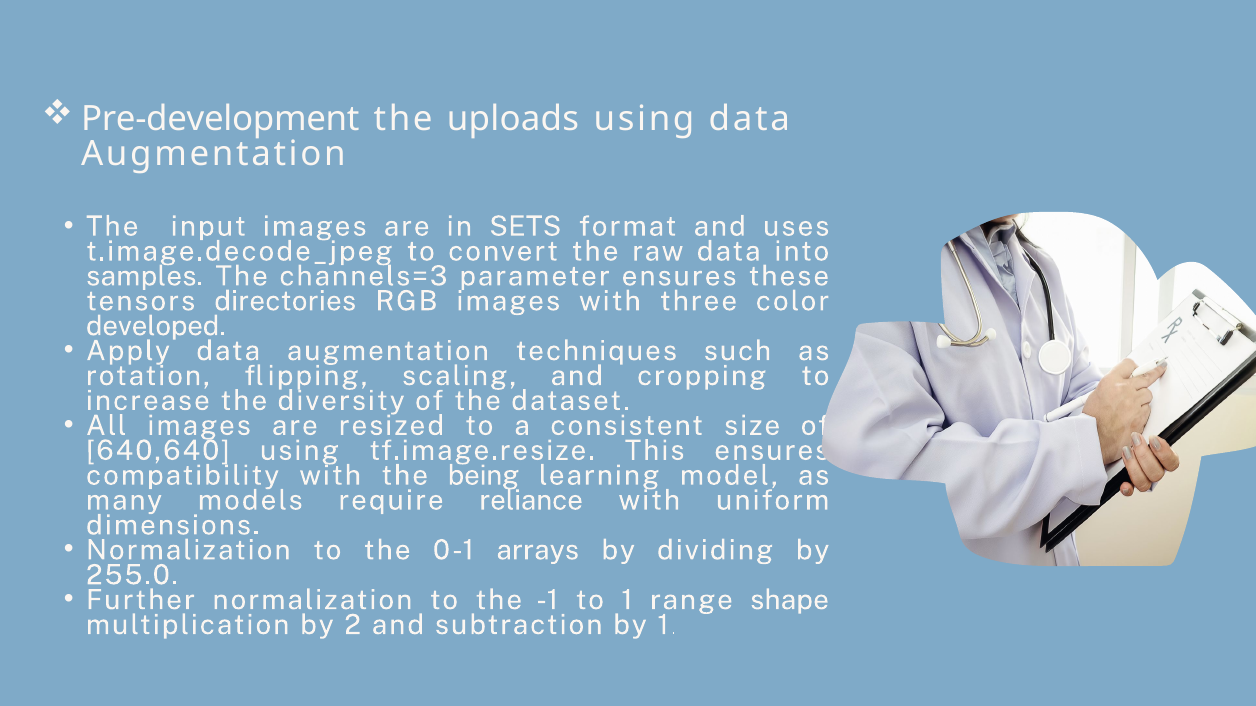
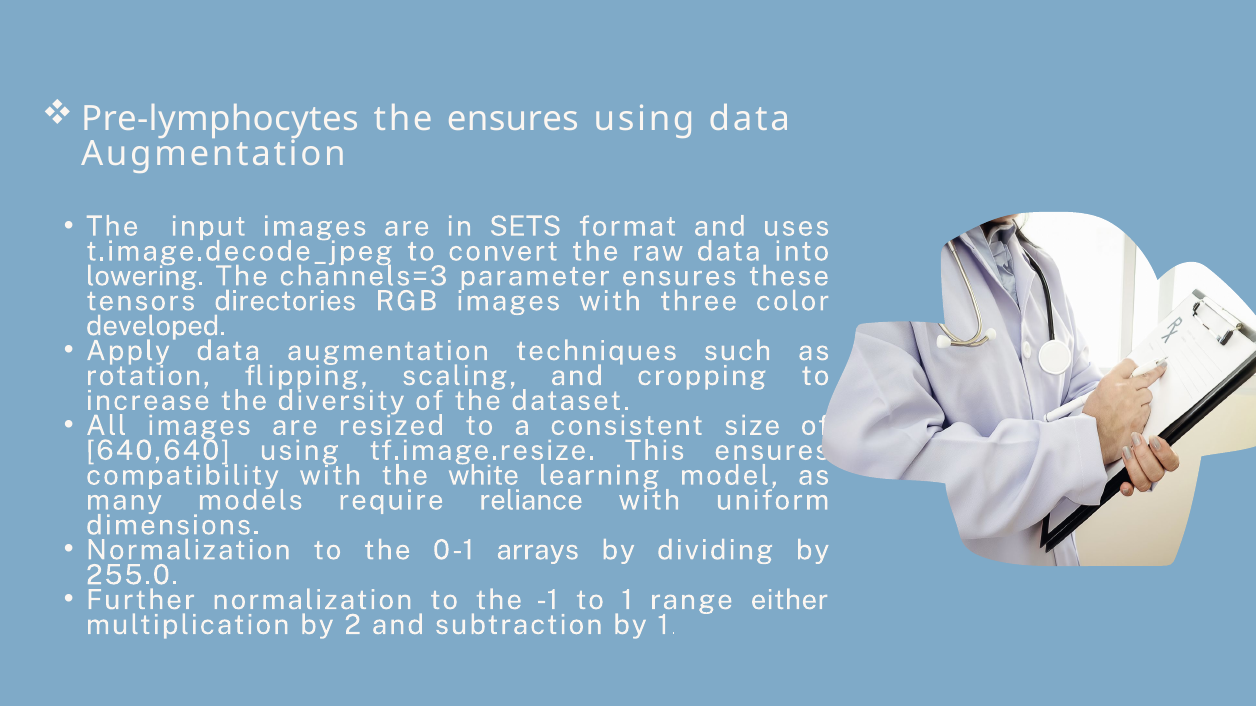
Pre-development: Pre-development -> Pre-lymphocytes
the uploads: uploads -> ensures
samples: samples -> lowering
being: being -> white
shape: shape -> either
